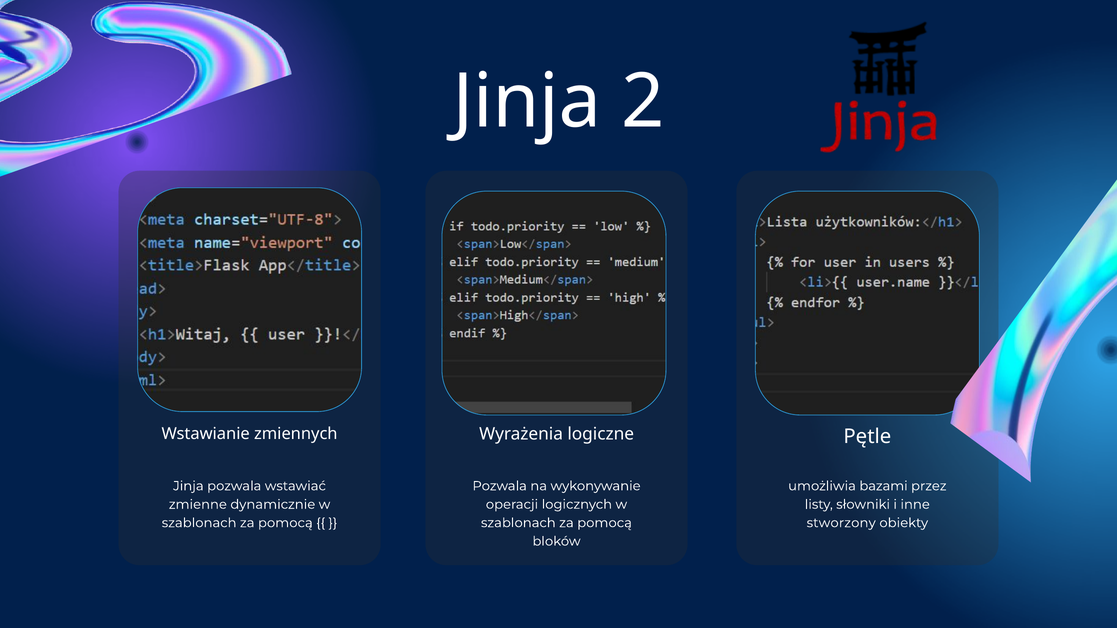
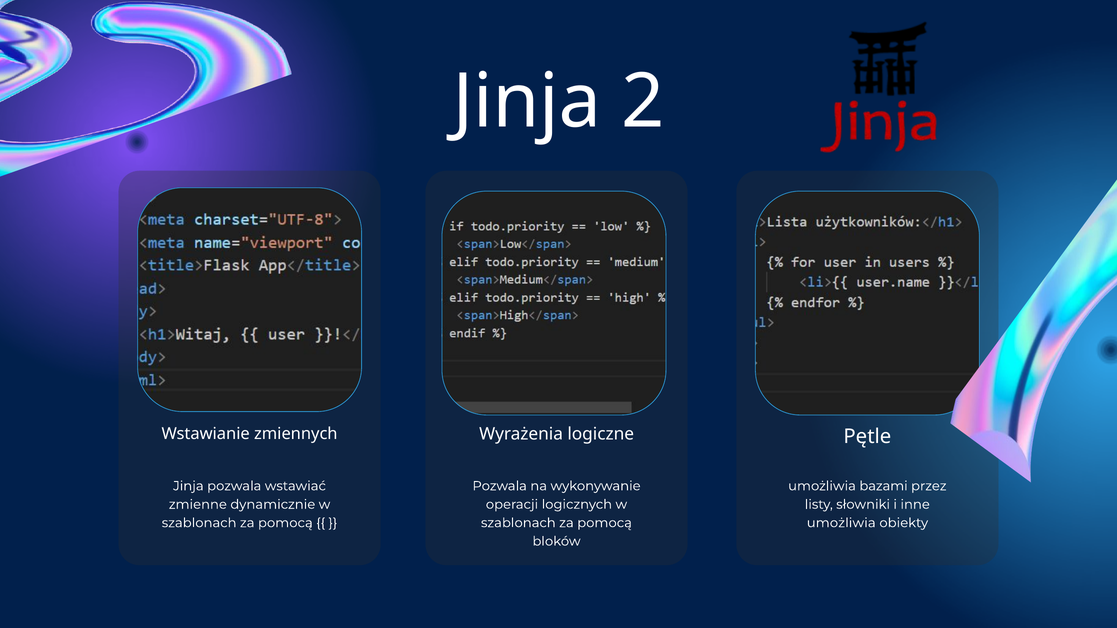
stworzony at (841, 523): stworzony -> umożliwia
